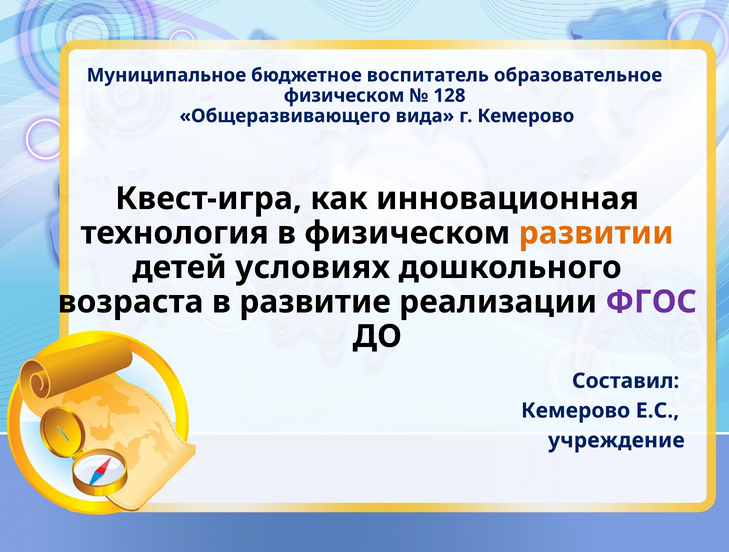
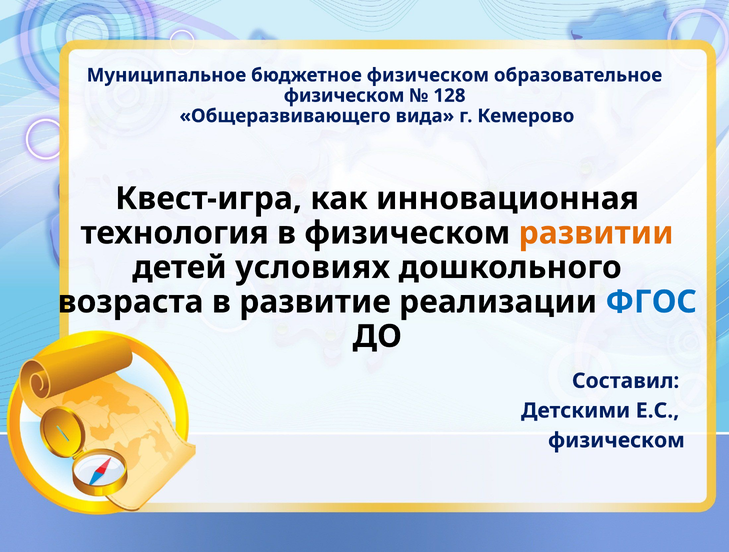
бюджетное воспитатель: воспитатель -> физическом
ФГОС colour: purple -> blue
Кемерово at (576, 410): Кемерово -> Детскими
учреждение at (616, 440): учреждение -> физическом
